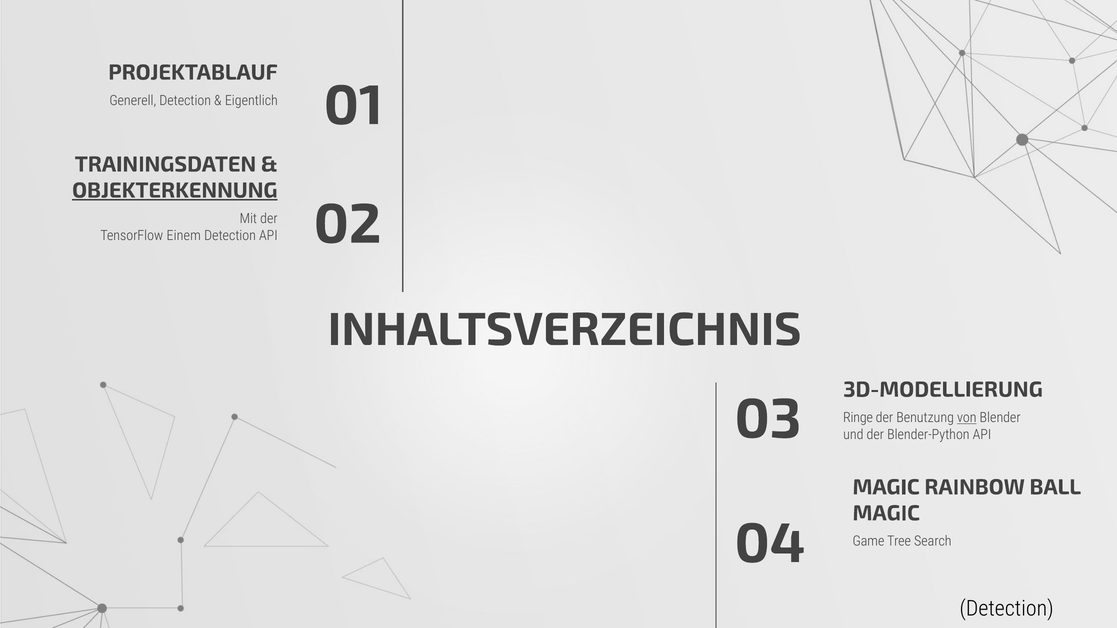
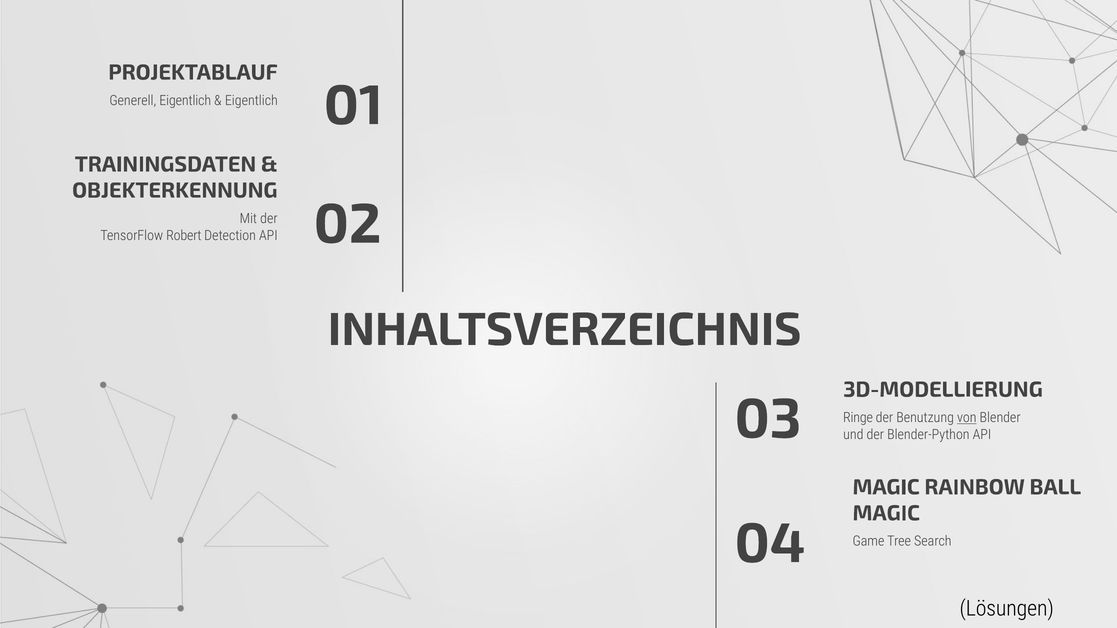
Generell Detection: Detection -> Eigentlich
OBJEKTERKENNUNG underline: present -> none
Einem: Einem -> Robert
Detection at (1007, 609): Detection -> Lösungen
